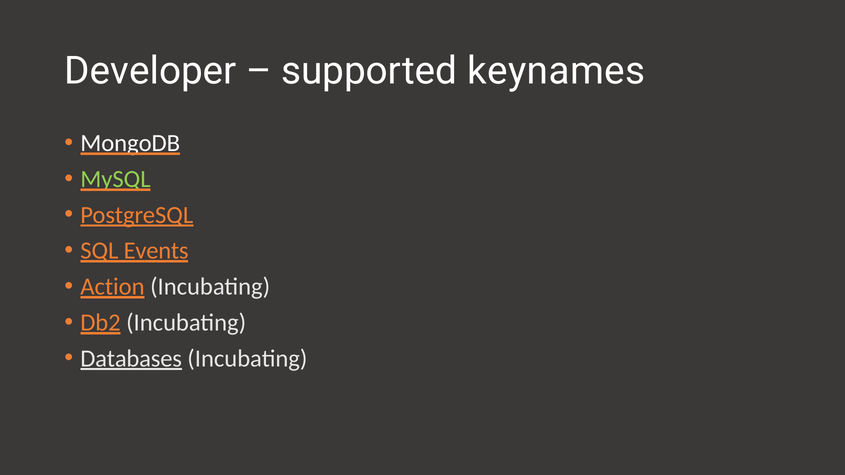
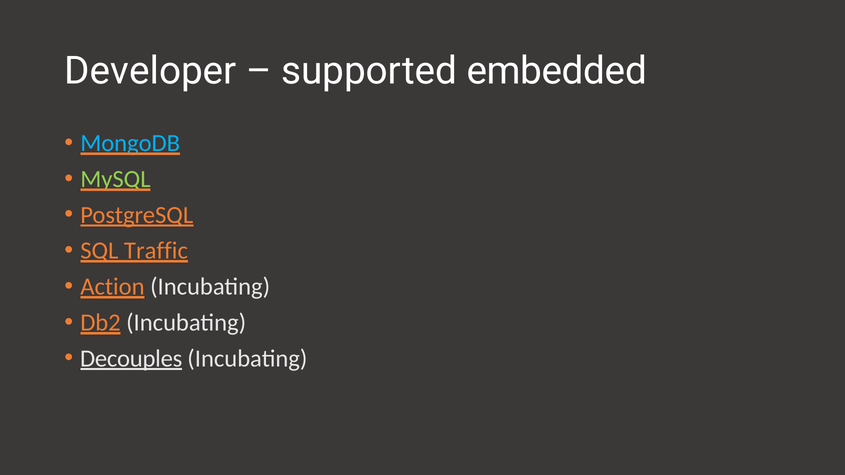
keynames: keynames -> embedded
MongoDB colour: white -> light blue
Events: Events -> Traffic
Databases: Databases -> Decouples
